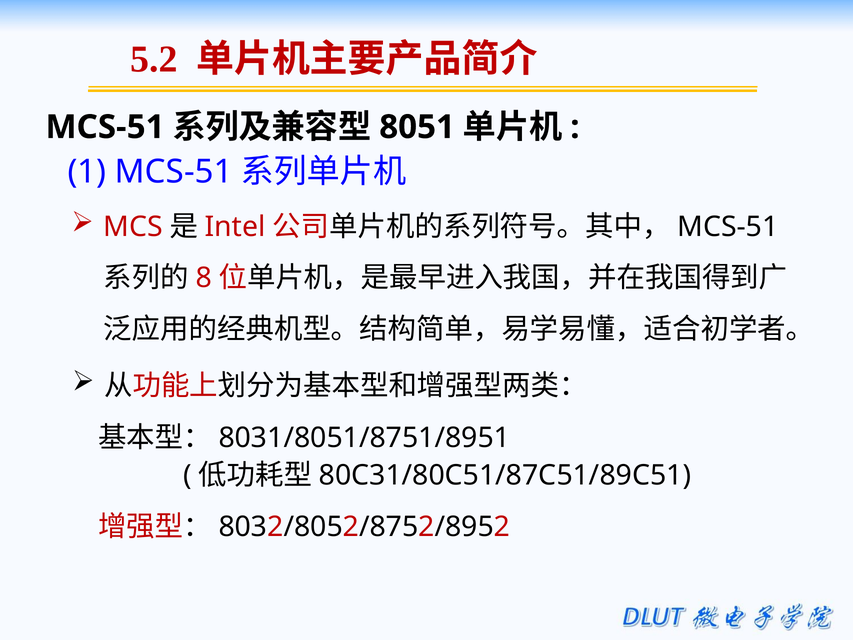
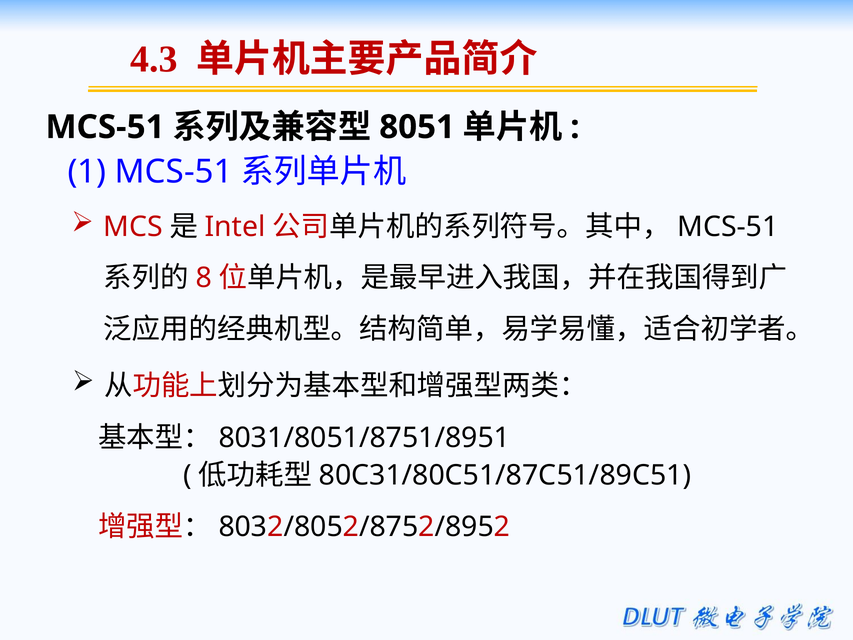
5.2: 5.2 -> 4.3
